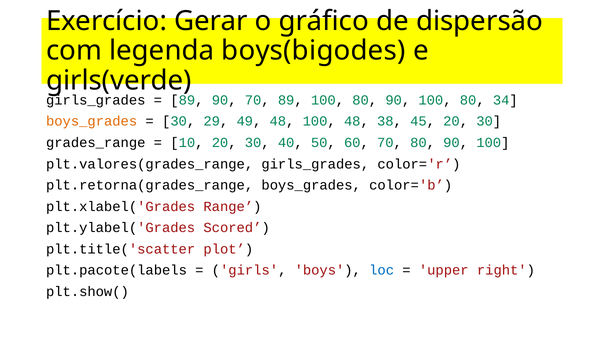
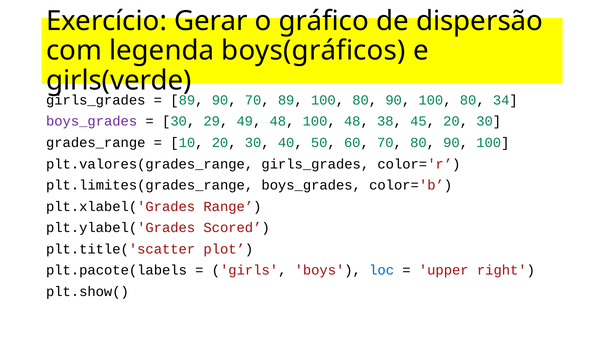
boys(bigodes: boys(bigodes -> boys(gráficos
boys_grades at (92, 121) colour: orange -> purple
plt.retorna(grades_range: plt.retorna(grades_range -> plt.limites(grades_range
